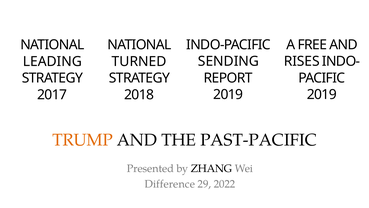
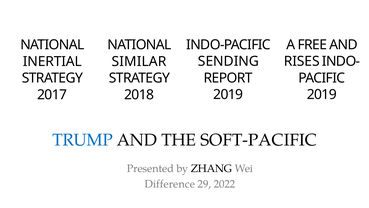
LEADING: LEADING -> INERTIAL
TURNED: TURNED -> SIMILAR
TRUMP colour: orange -> blue
PAST-PACIFIC: PAST-PACIFIC -> SOFT-PACIFIC
